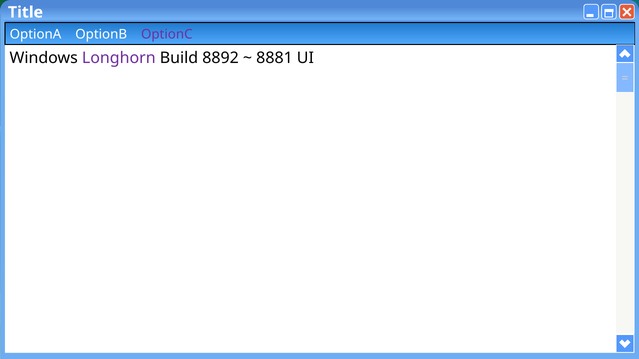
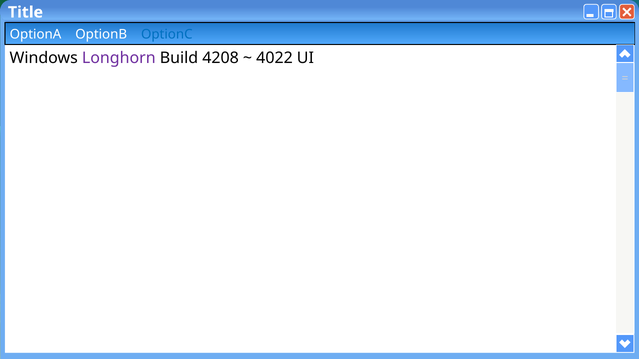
OptionC colour: purple -> blue
8892: 8892 -> 4208
8881: 8881 -> 4022
